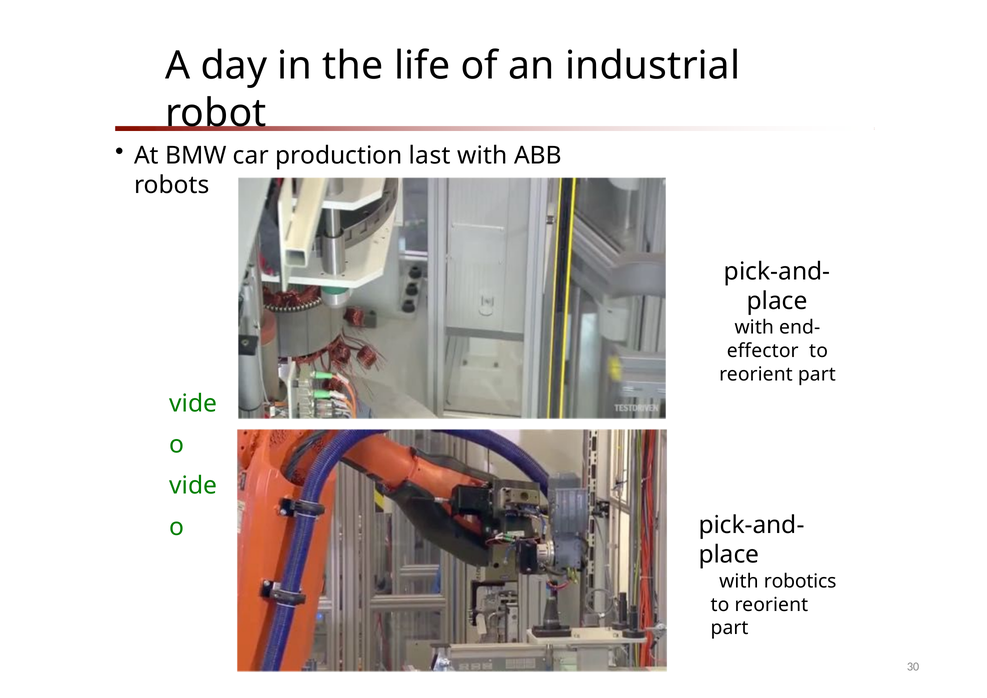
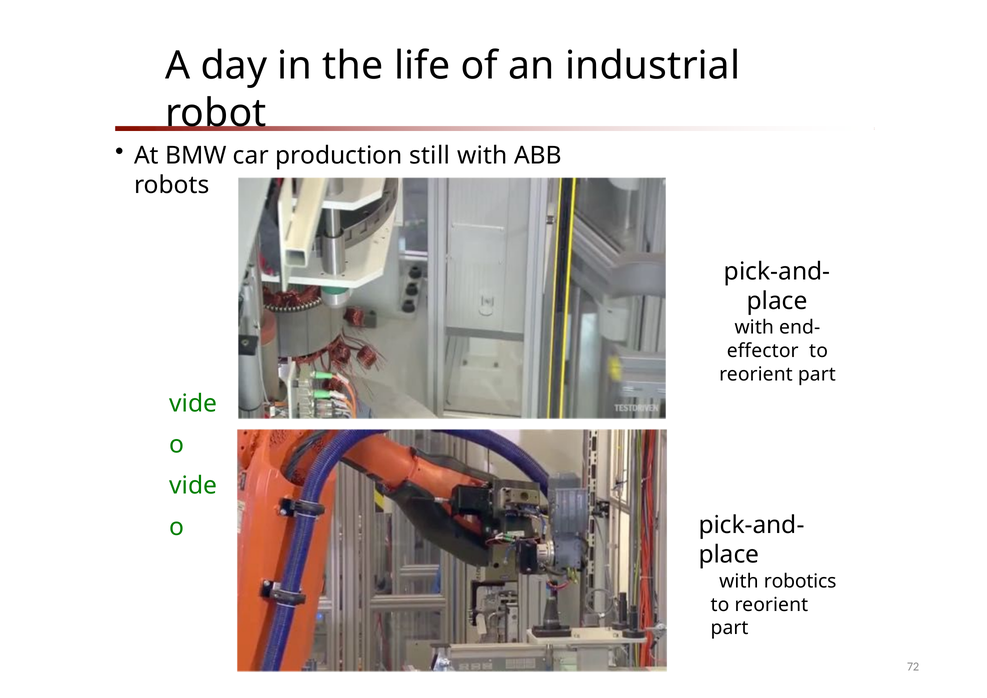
last: last -> still
30: 30 -> 72
